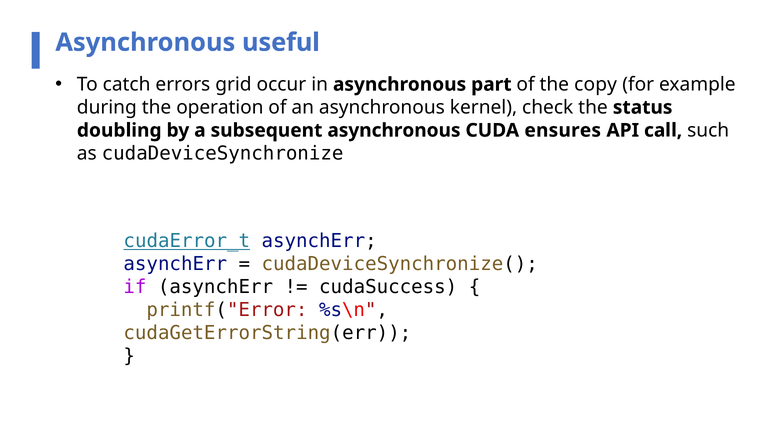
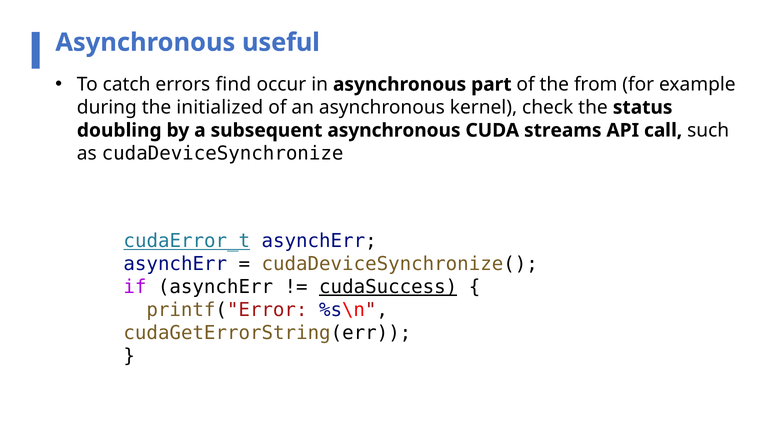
grid: grid -> find
copy: copy -> from
operation: operation -> initialized
ensures: ensures -> streams
cudaSuccess underline: none -> present
